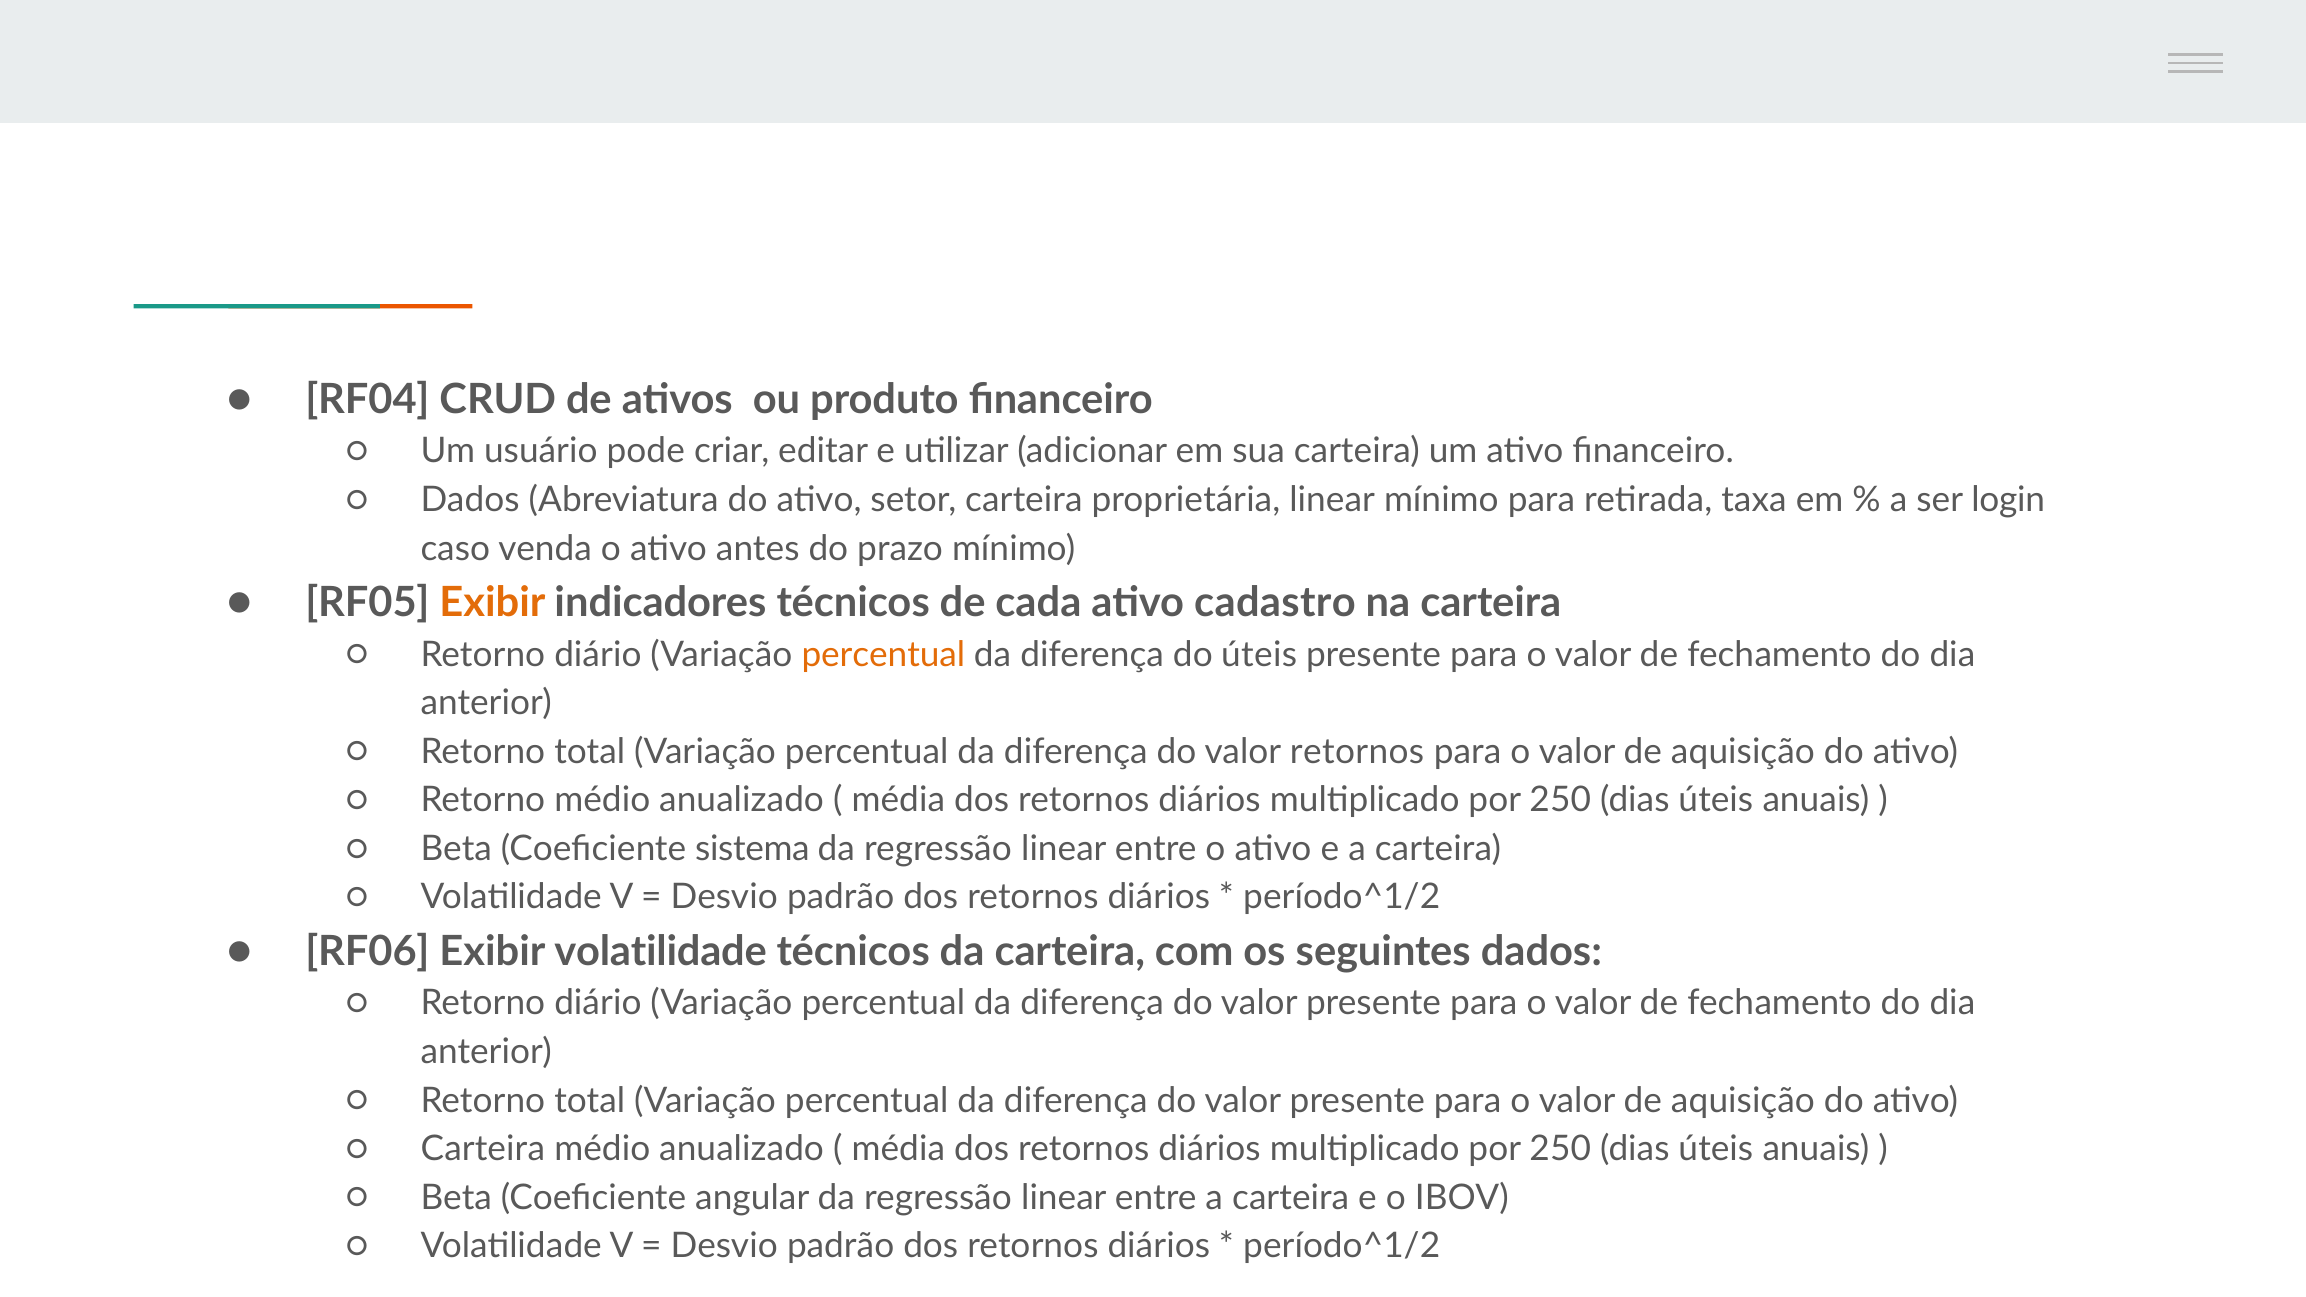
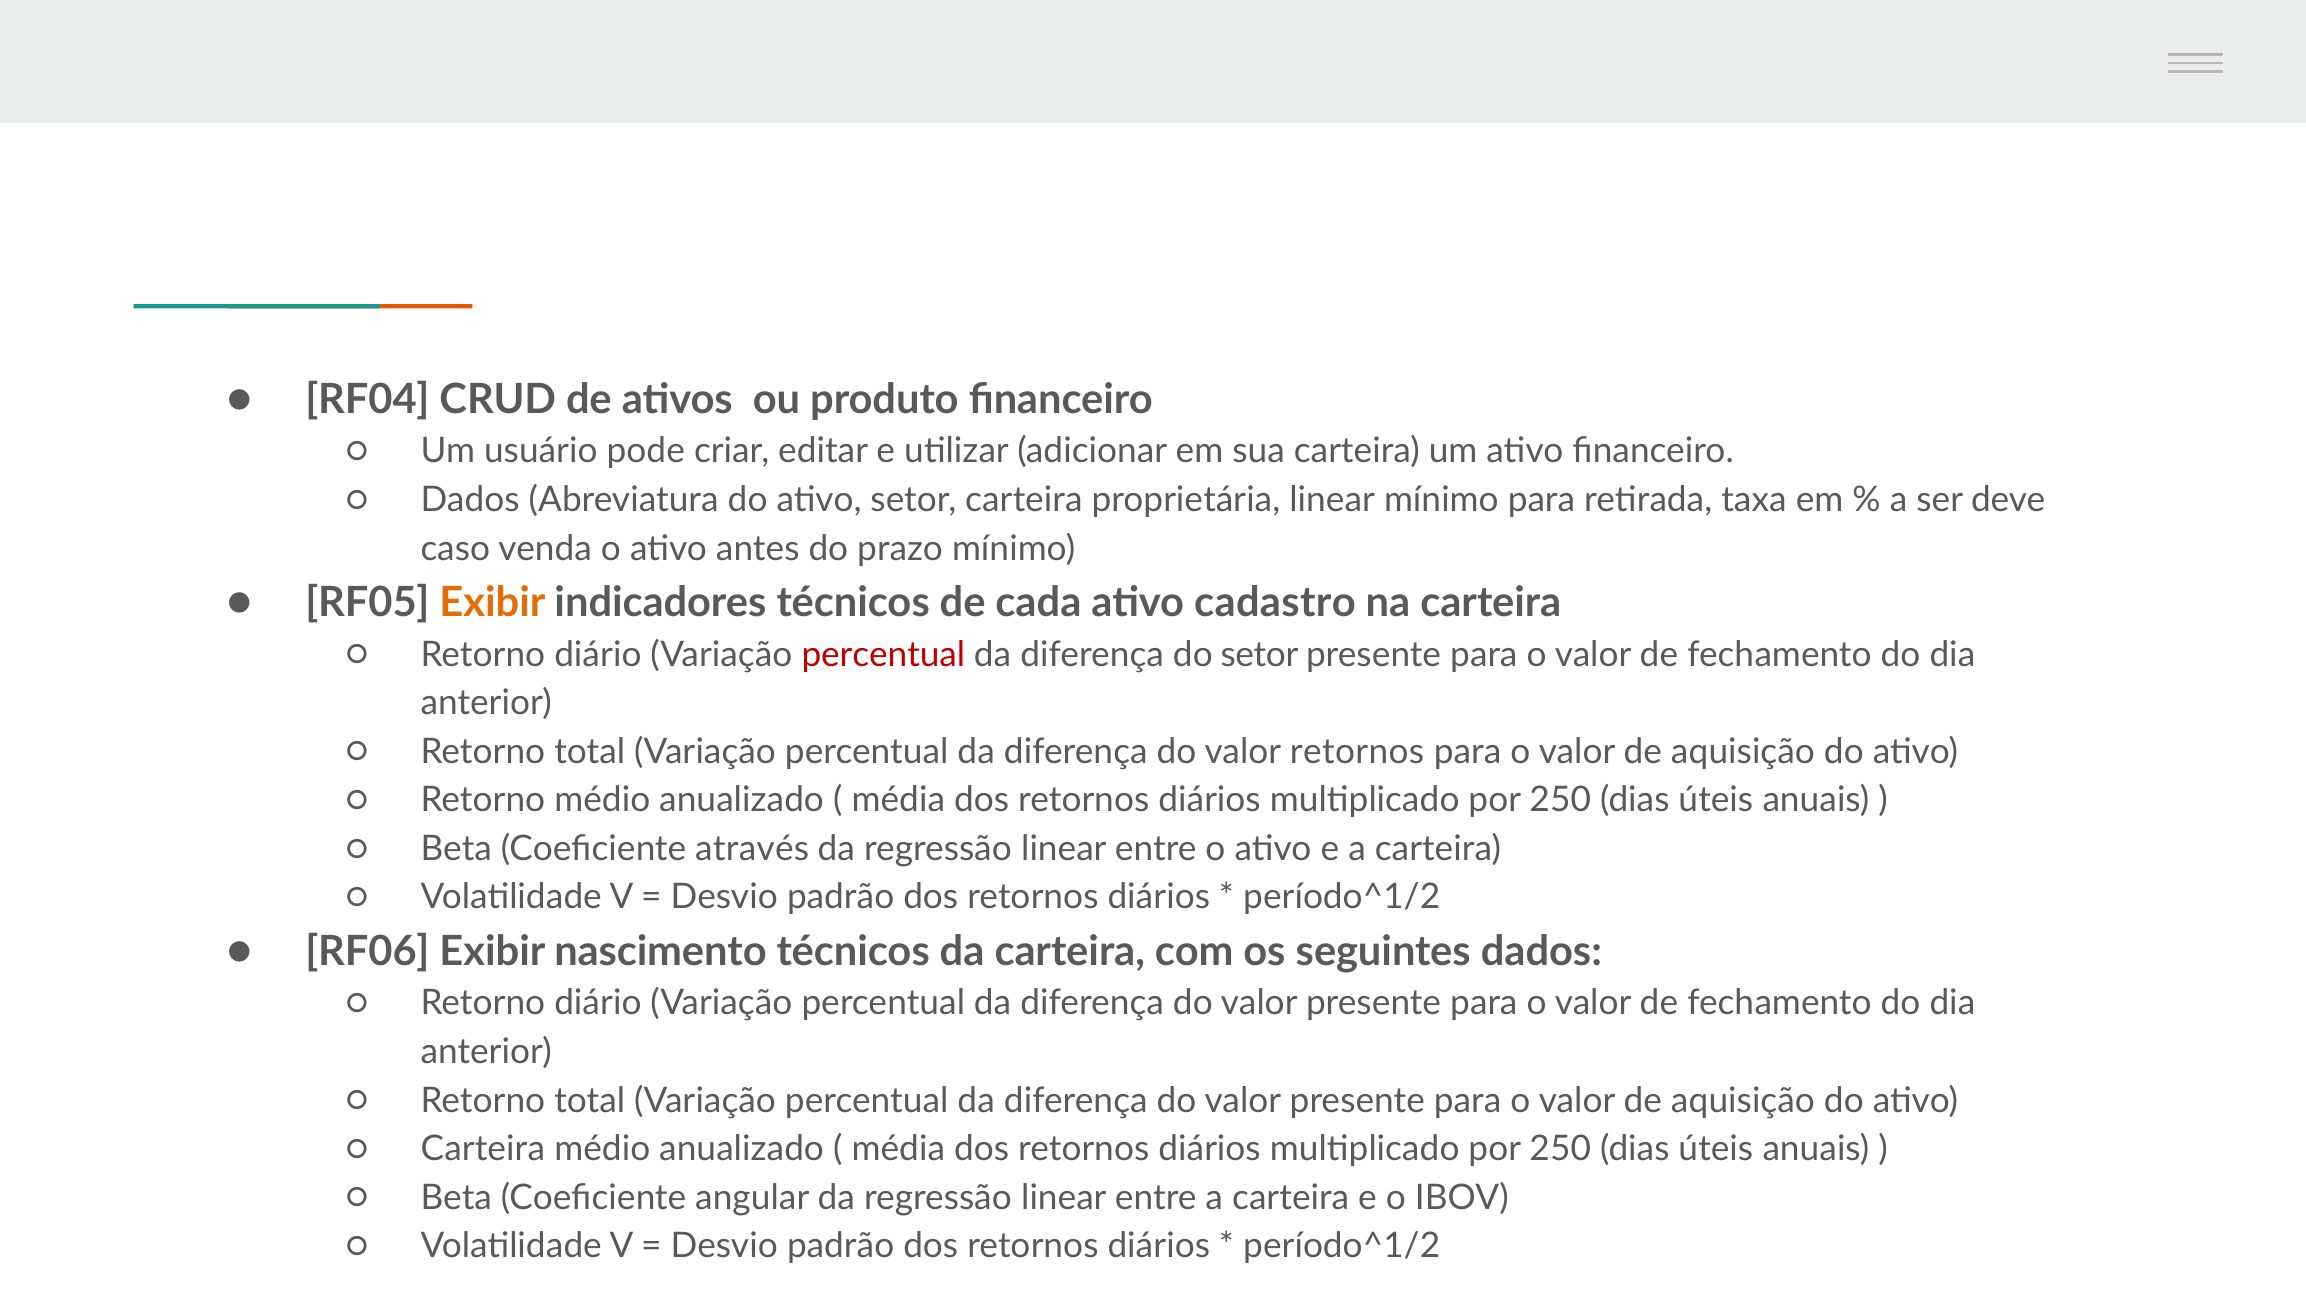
login: login -> deve
percentual at (883, 655) colour: orange -> red
do úteis: úteis -> setor
sistema: sistema -> através
Exibir volatilidade: volatilidade -> nascimento
